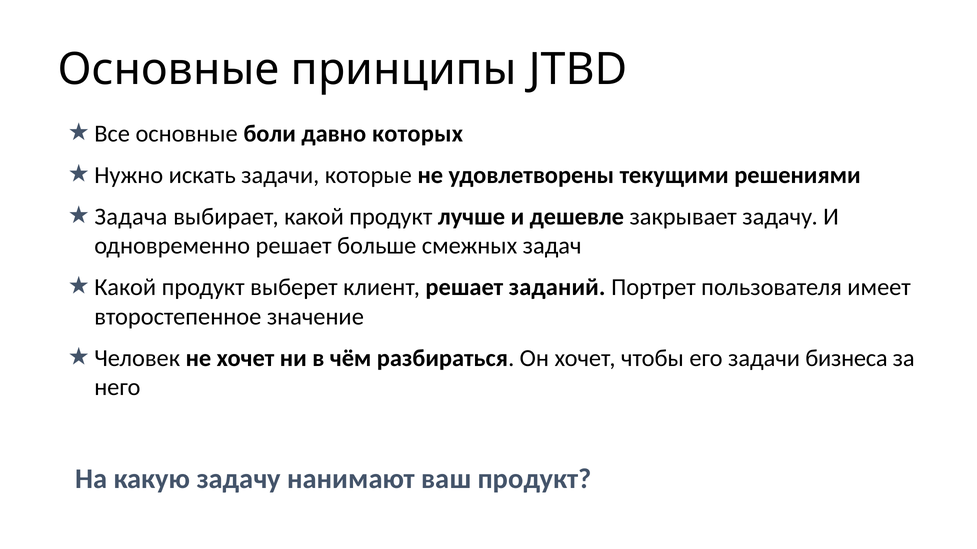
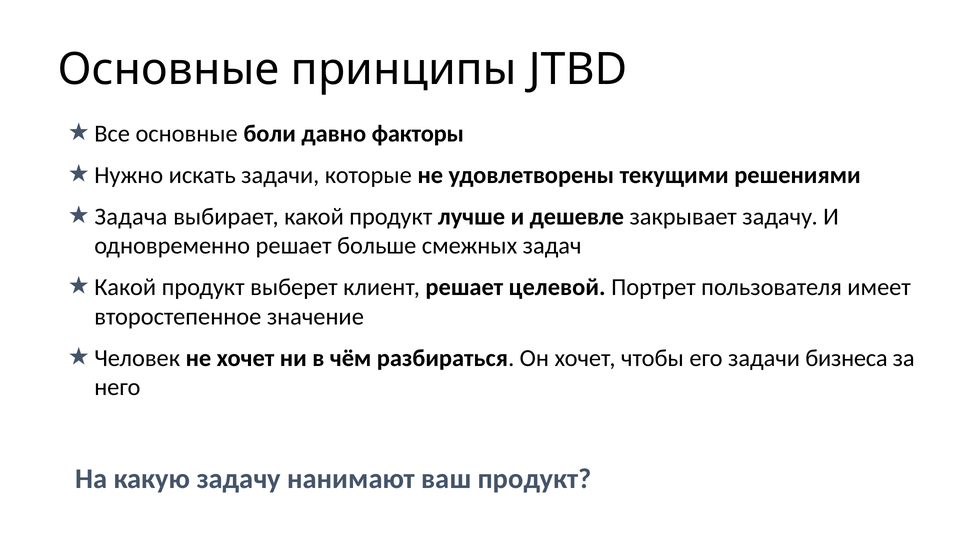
которых: которых -> факторы
заданий: заданий -> целевой
